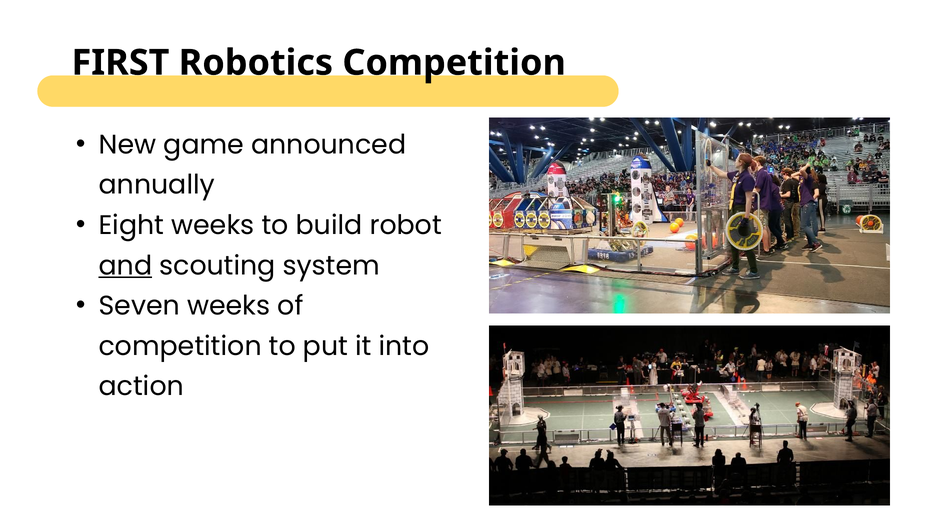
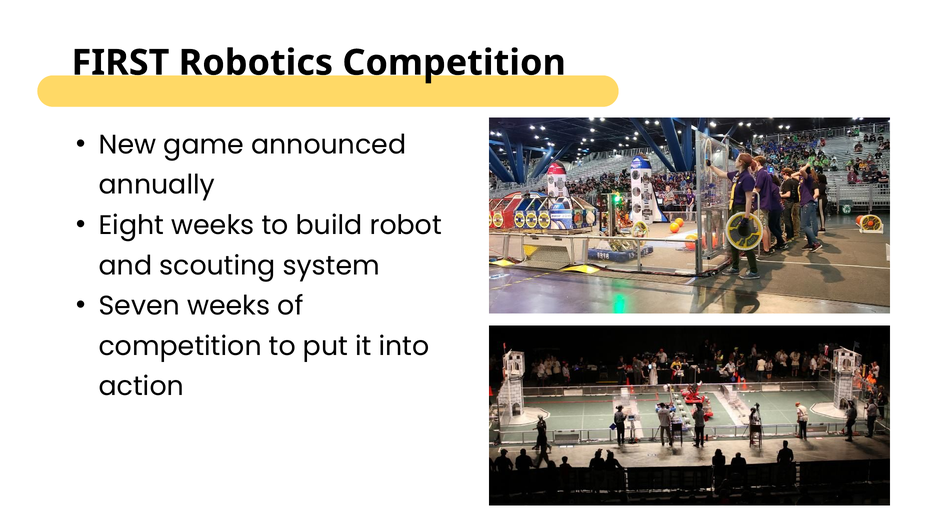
and underline: present -> none
